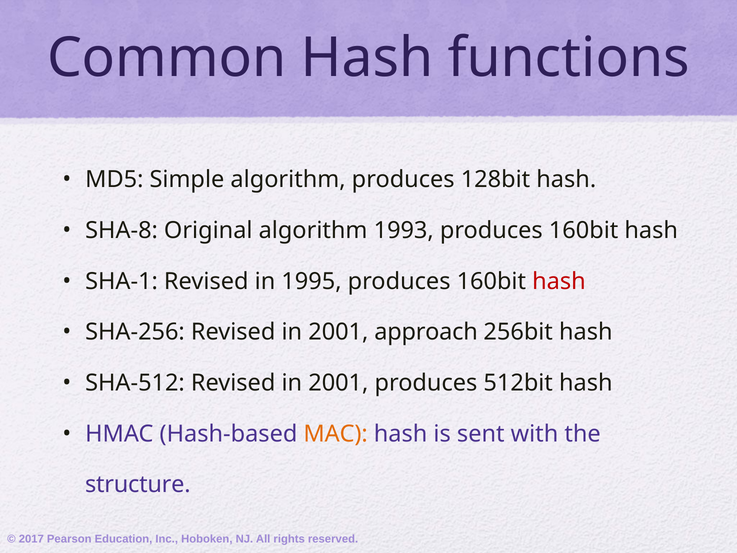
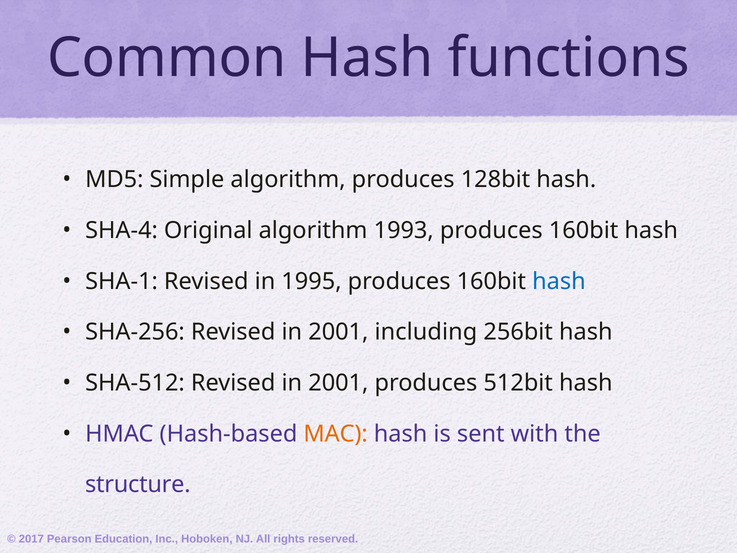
SHA-8: SHA-8 -> SHA-4
hash at (559, 281) colour: red -> blue
approach: approach -> including
